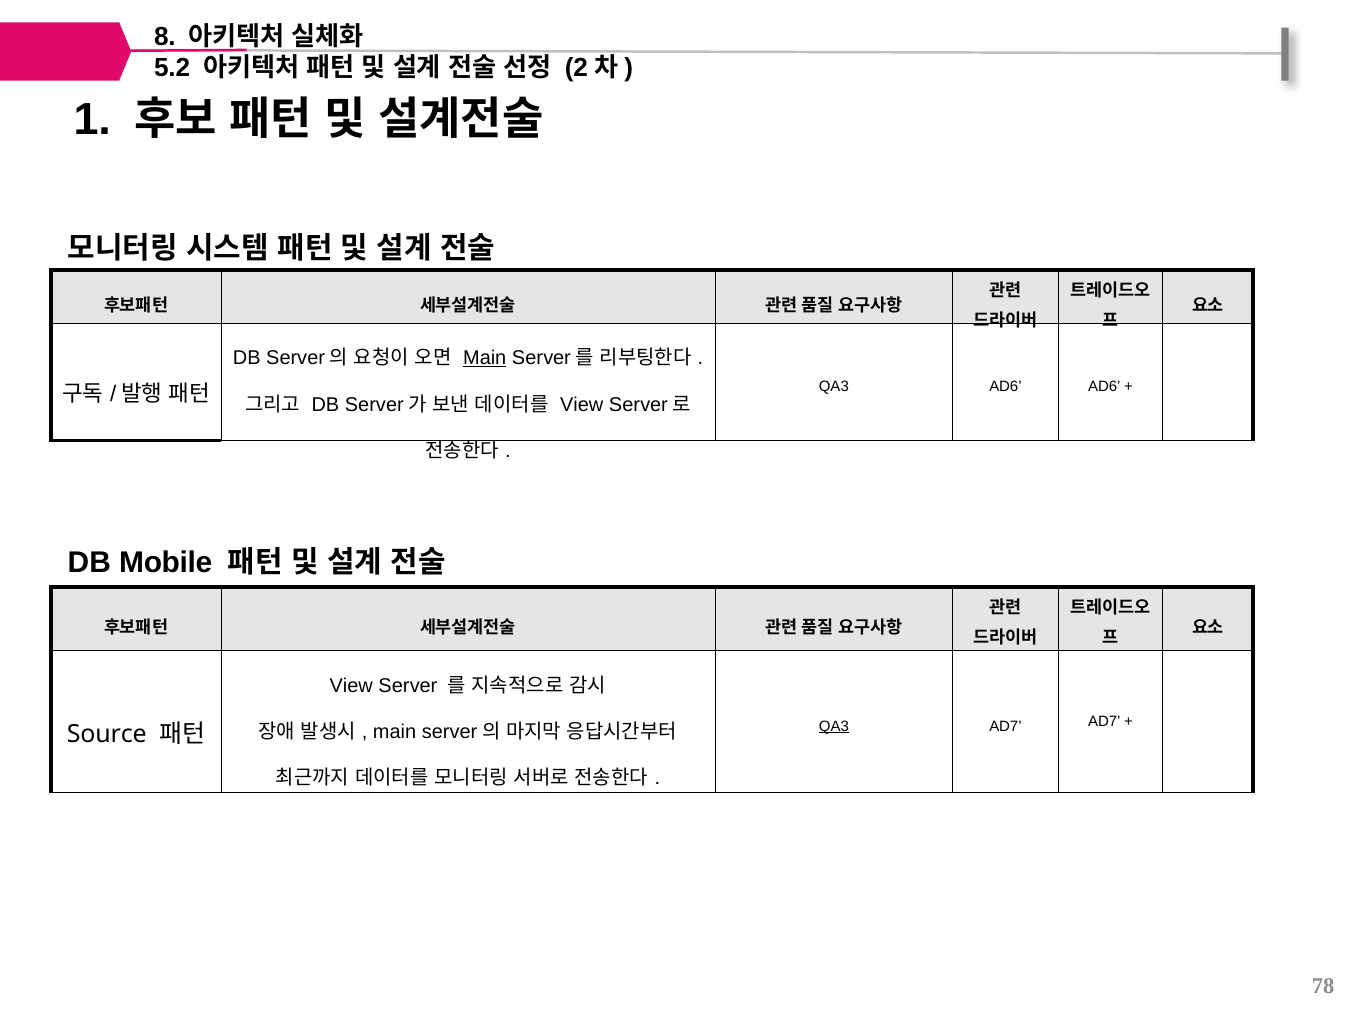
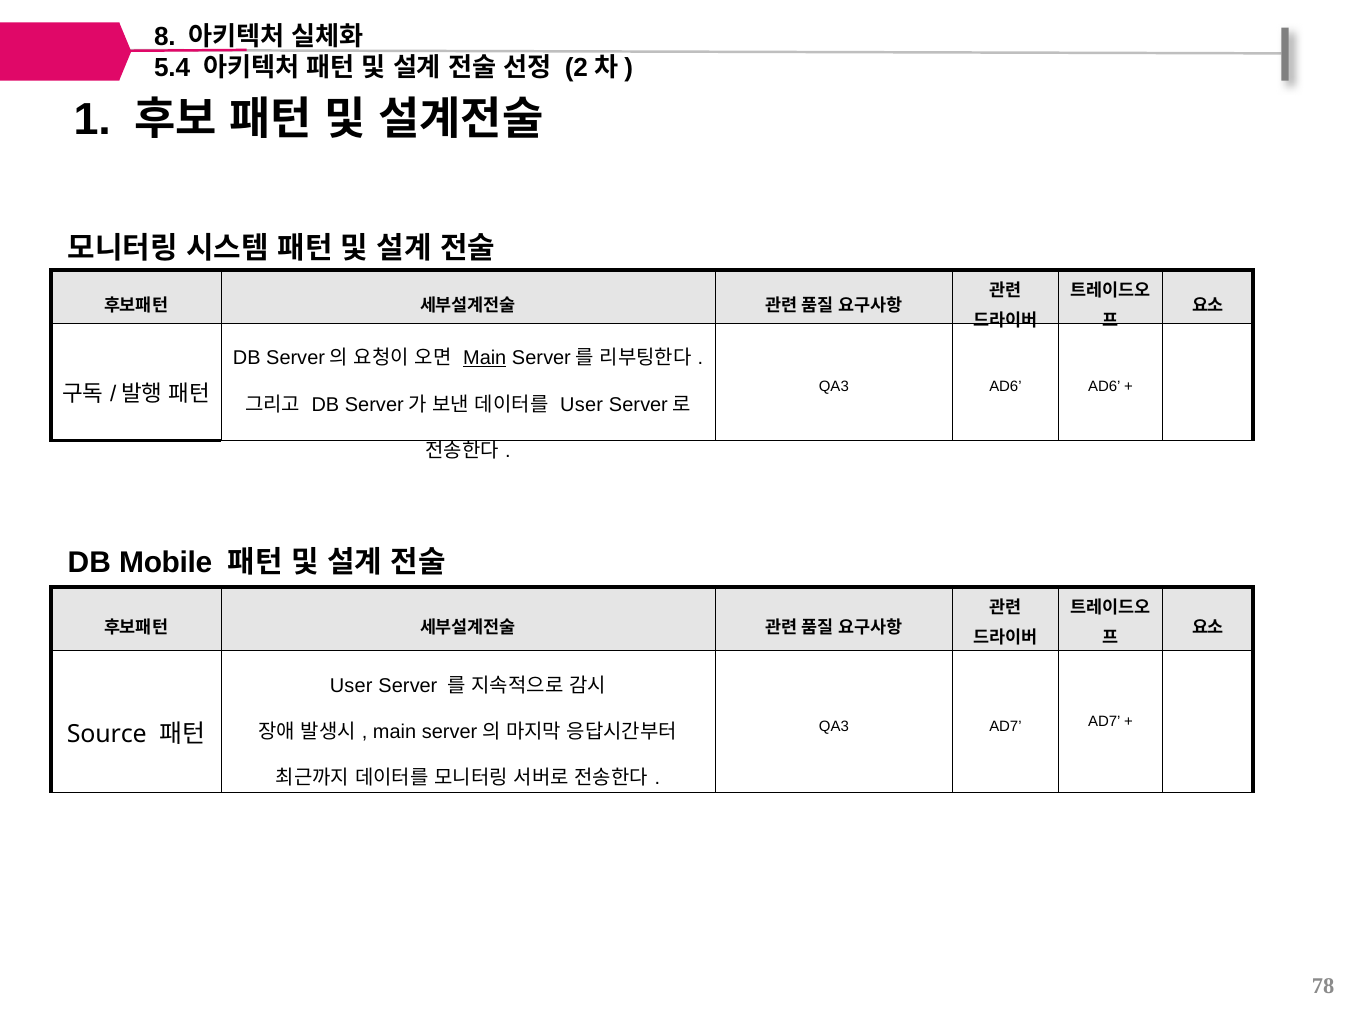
5.2: 5.2 -> 5.4
View at (582, 405): View -> User
View at (351, 686): View -> User
QA3 at (834, 726) underline: present -> none
